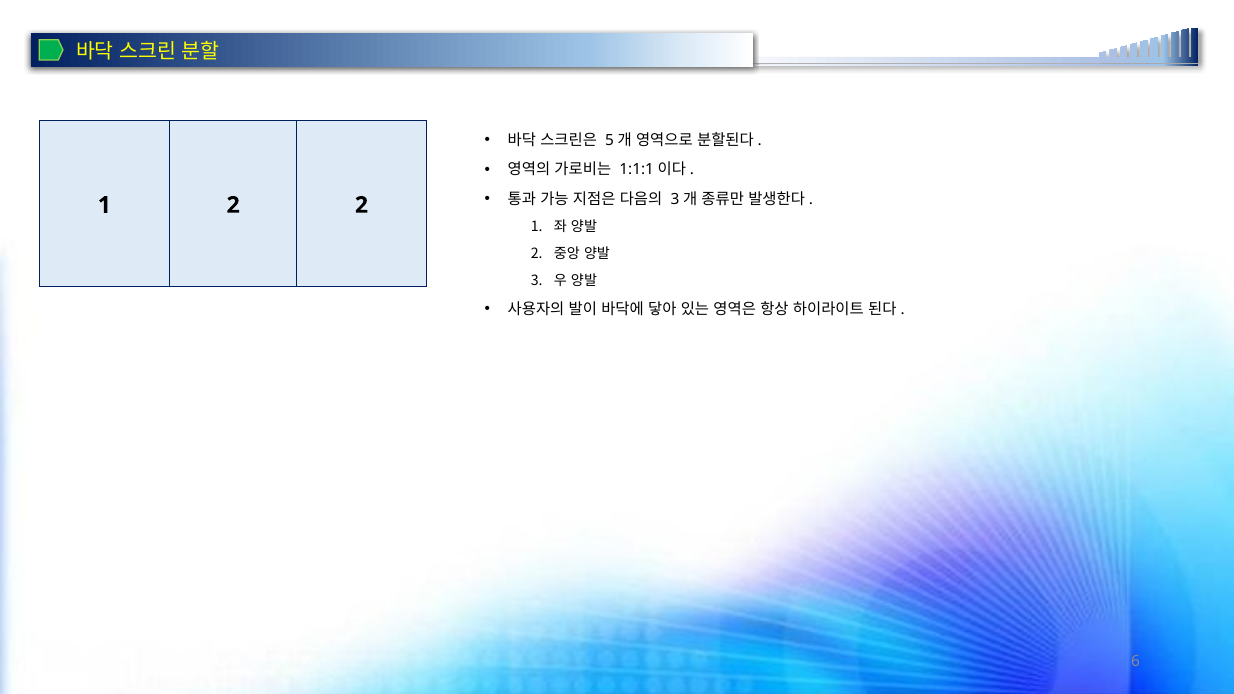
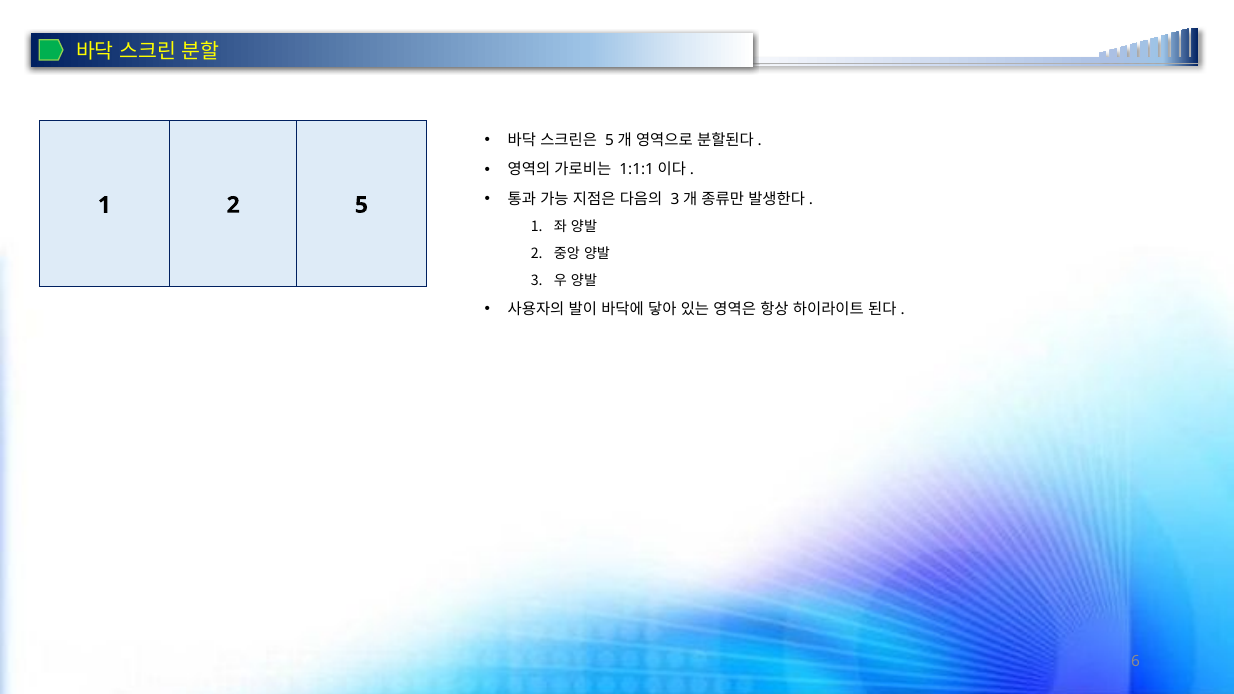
1 2: 2 -> 5
